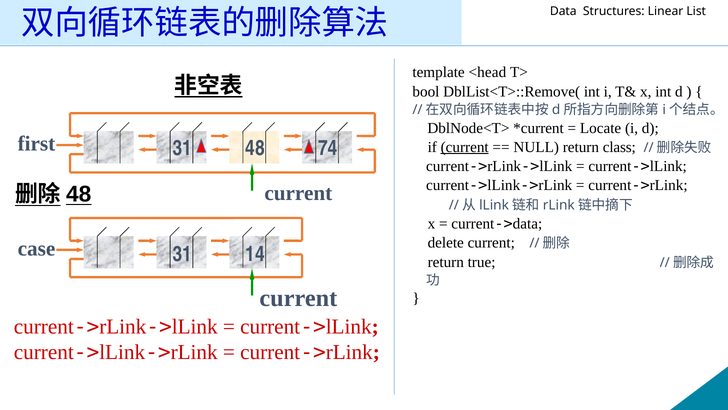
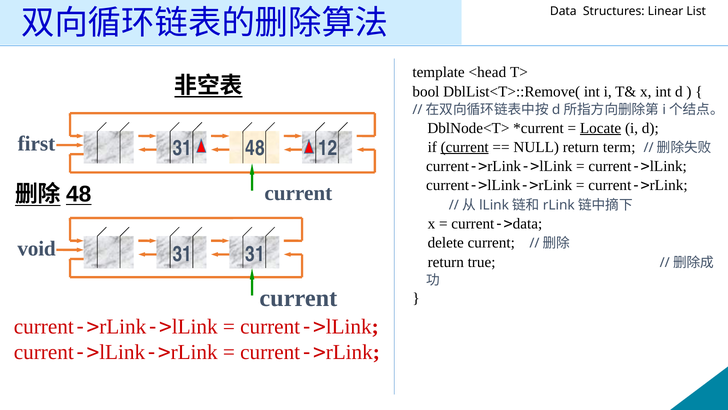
Locate underline: none -> present
class: class -> term
74: 74 -> 12
case: case -> void
31 14: 14 -> 31
